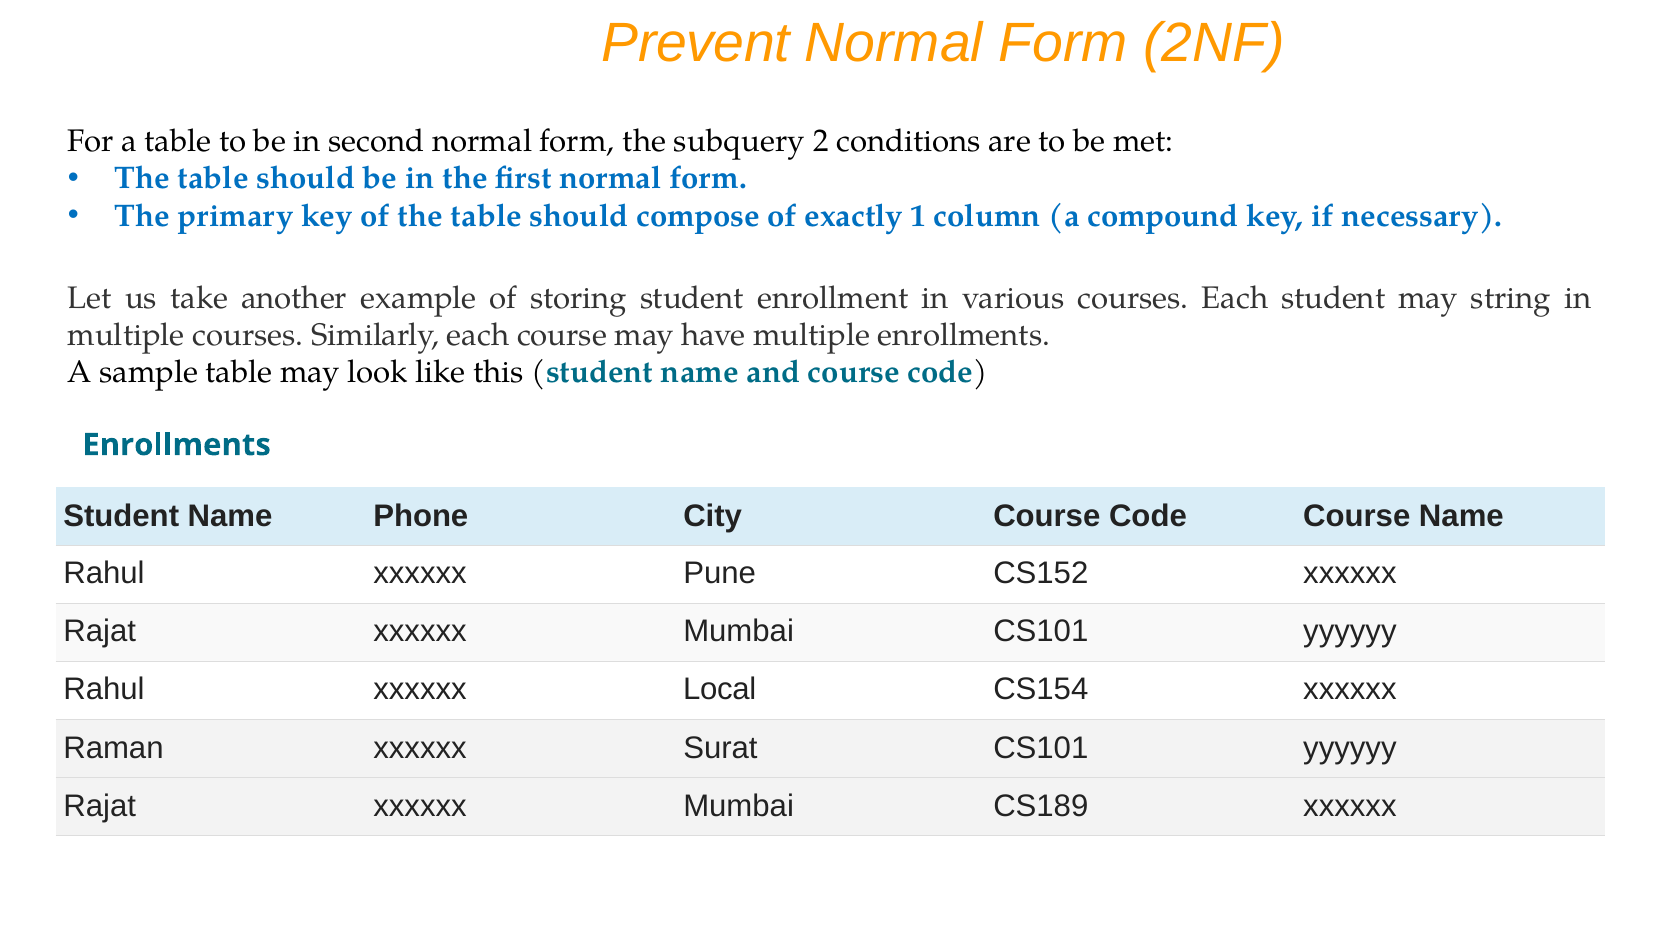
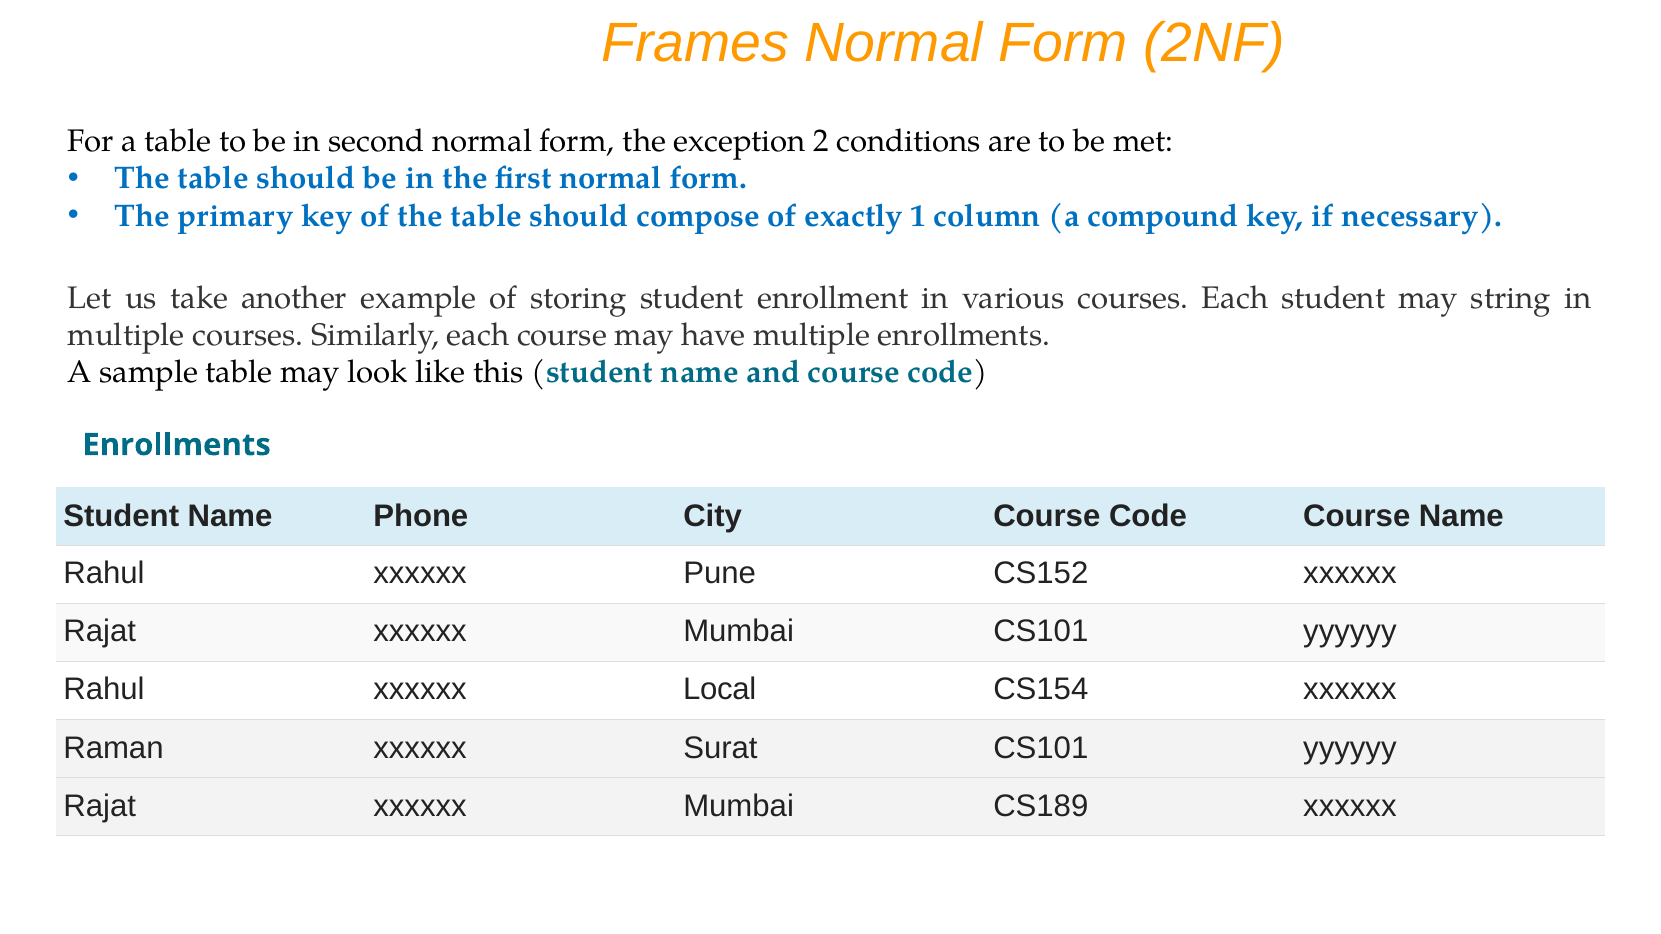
Prevent: Prevent -> Frames
subquery: subquery -> exception
